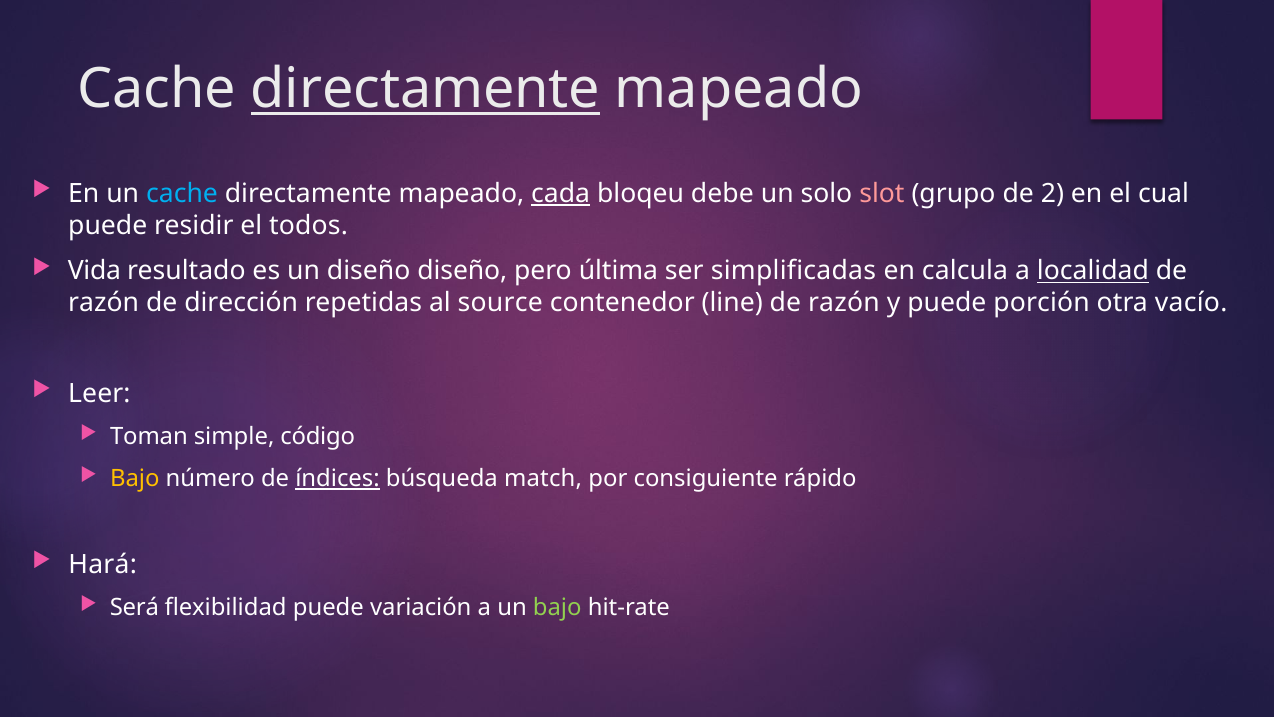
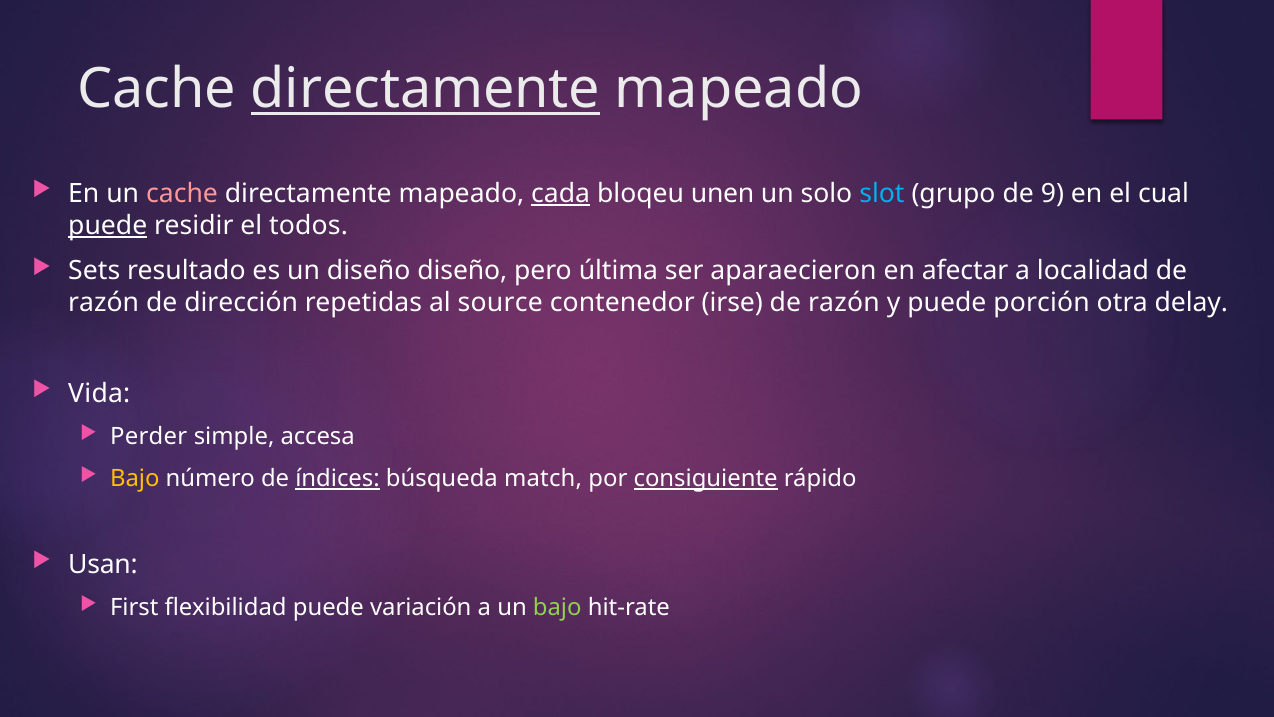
cache at (182, 194) colour: light blue -> pink
debe: debe -> unen
slot colour: pink -> light blue
2: 2 -> 9
puede at (108, 226) underline: none -> present
Vida: Vida -> Sets
simplificadas: simplificadas -> aparaecieron
calcula: calcula -> afectar
localidad underline: present -> none
line: line -> irse
vacío: vacío -> delay
Leer: Leer -> Vida
Toman: Toman -> Perder
código: código -> accesa
consiguiente underline: none -> present
Hará: Hará -> Usan
Será: Será -> First
